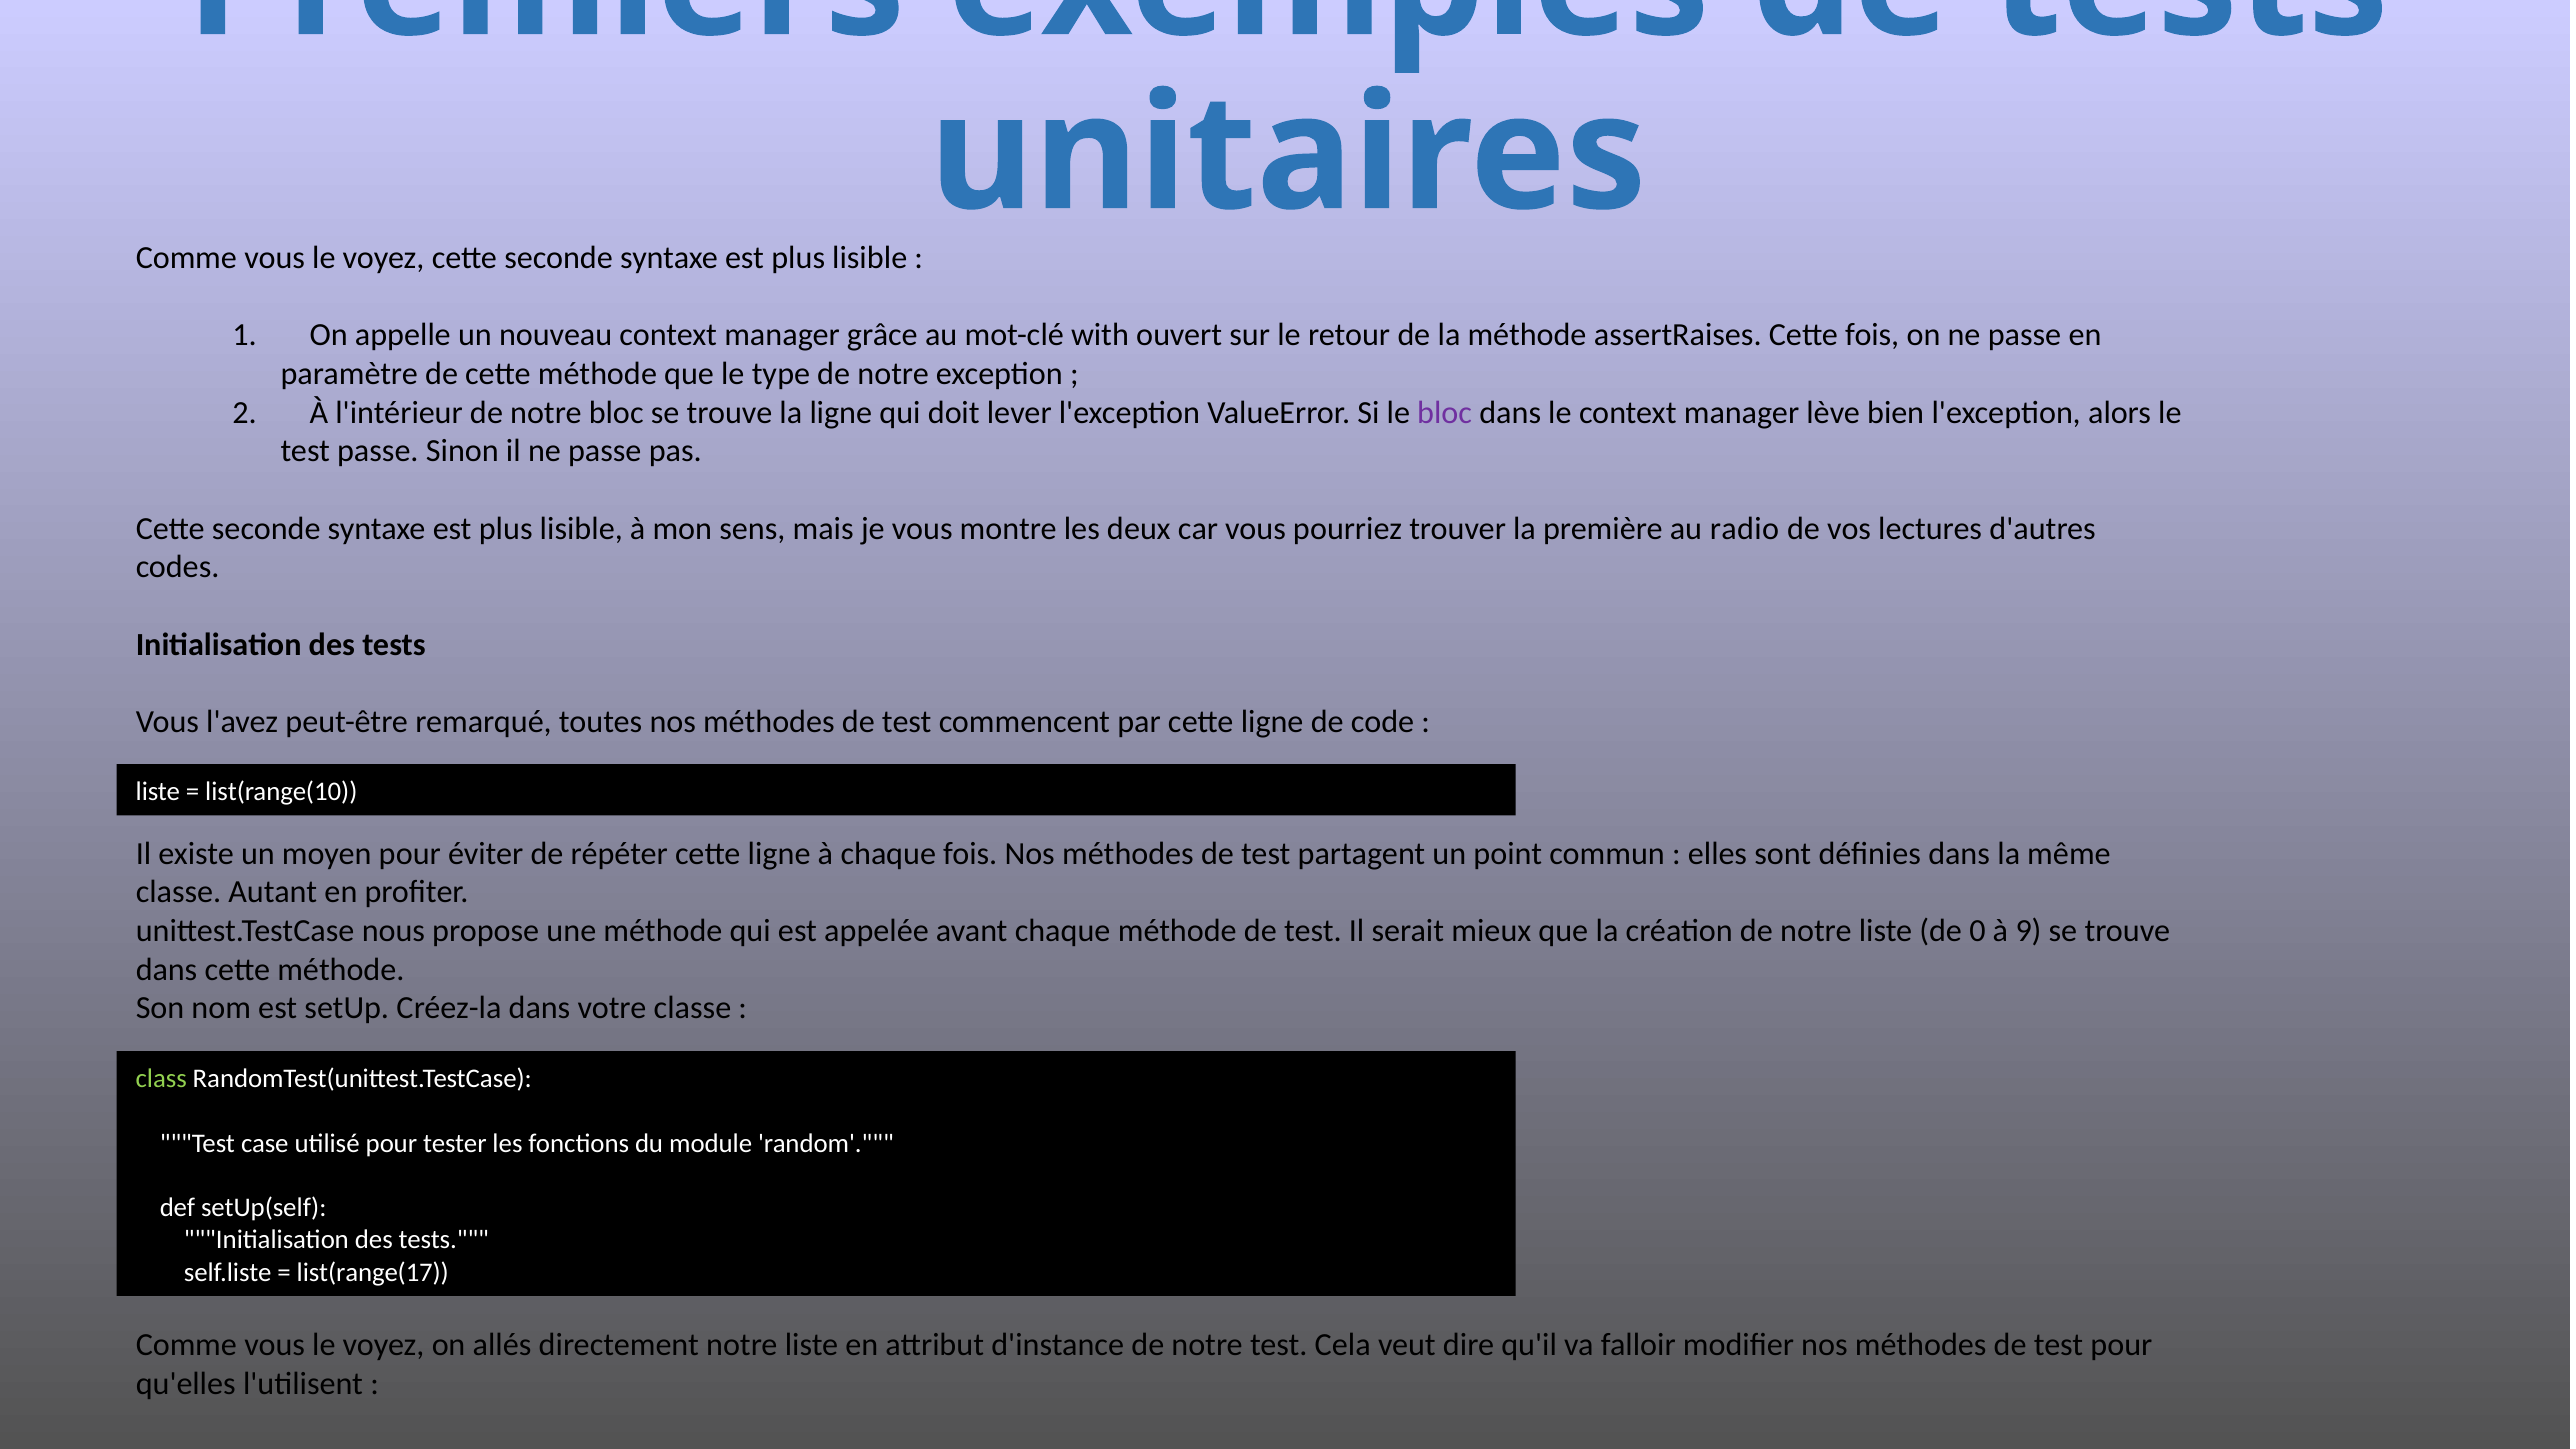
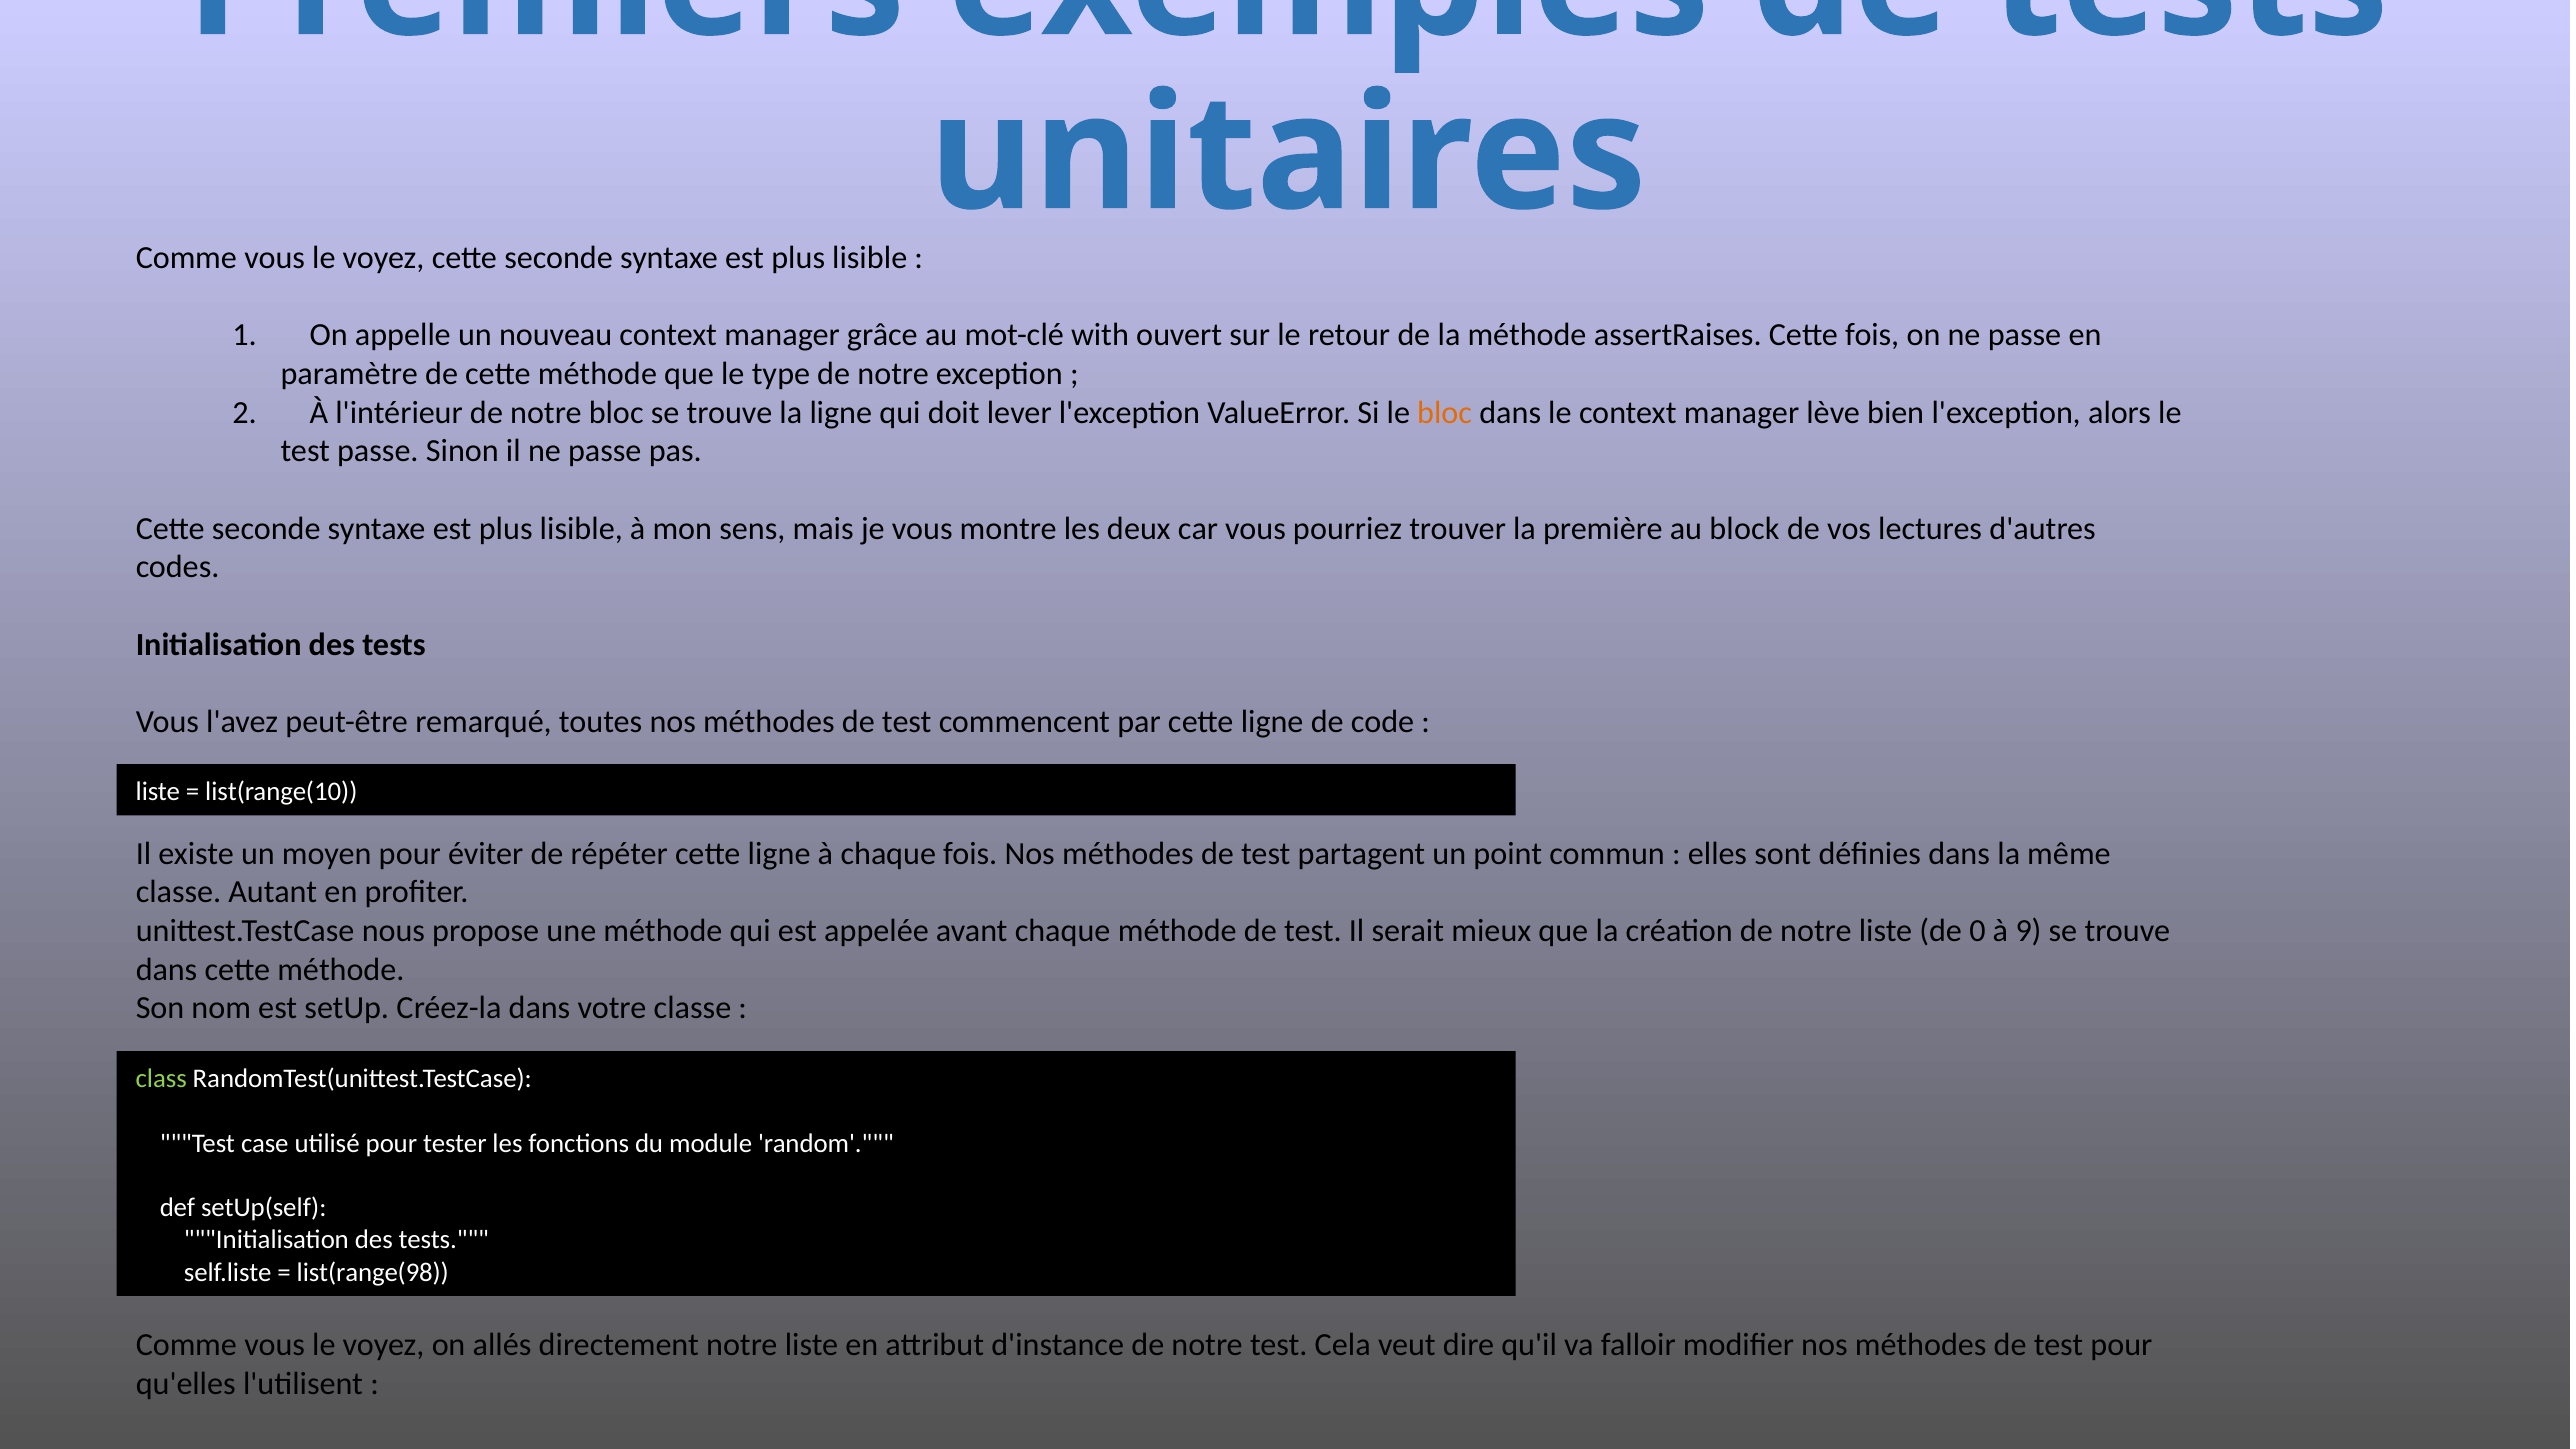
bloc at (1445, 413) colour: purple -> orange
radio: radio -> block
list(range(17: list(range(17 -> list(range(98
